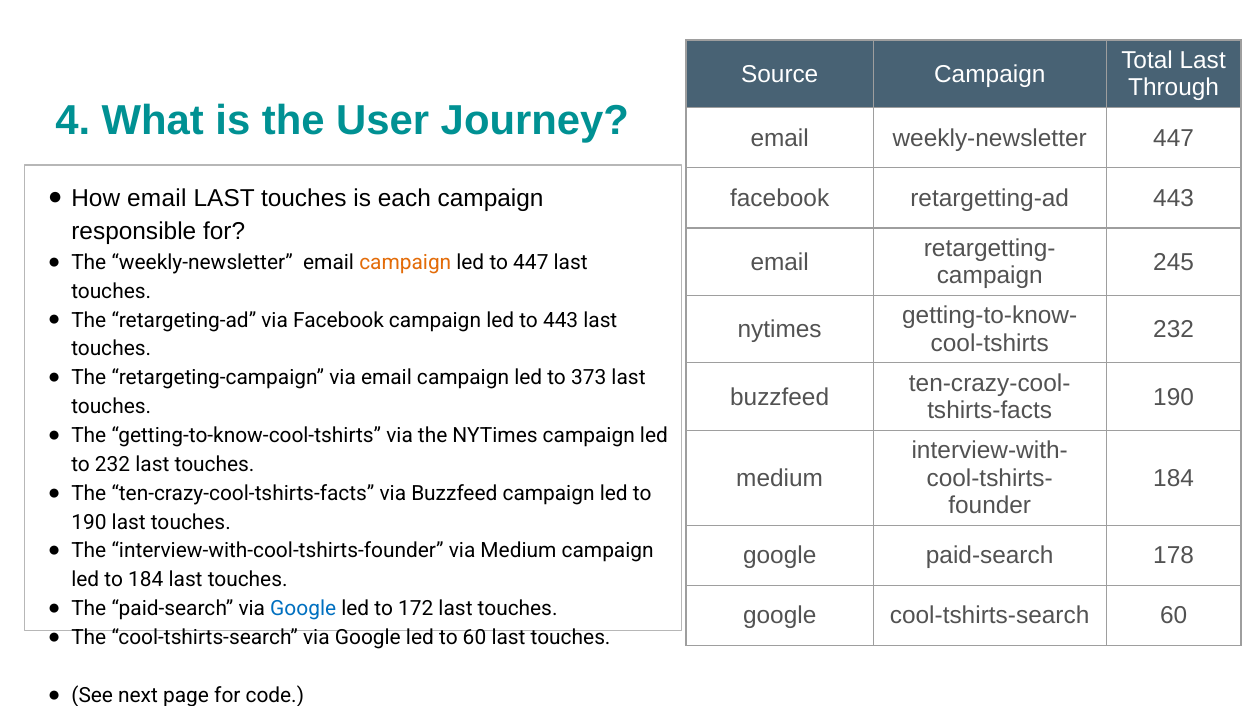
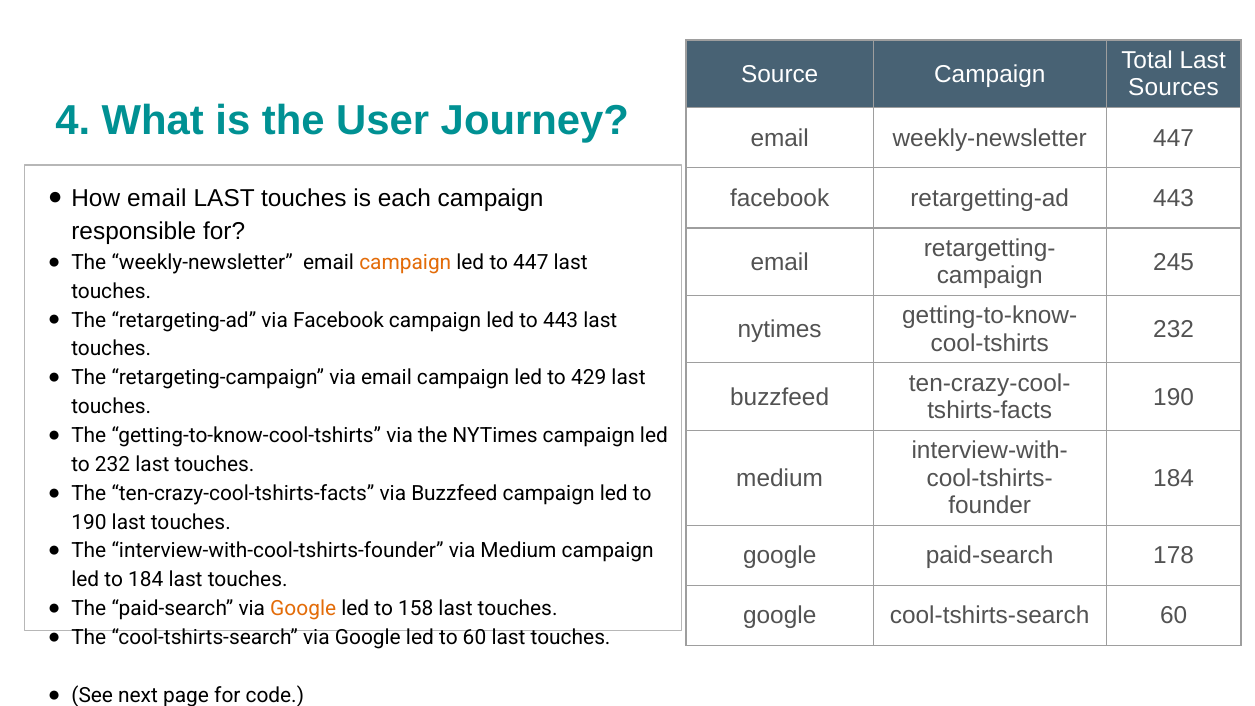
Through: Through -> Sources
373: 373 -> 429
Google at (303, 609) colour: blue -> orange
172: 172 -> 158
